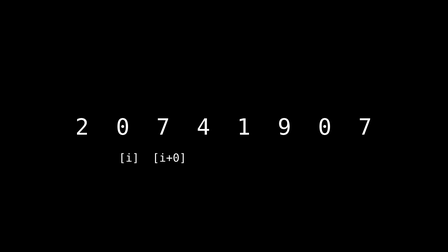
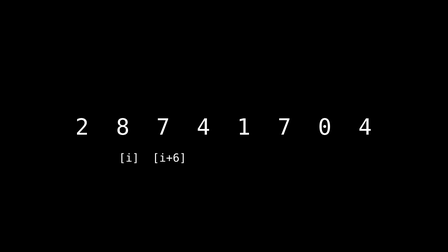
2 0: 0 -> 8
1 9: 9 -> 7
7 at (365, 128): 7 -> 4
i+0: i+0 -> i+6
